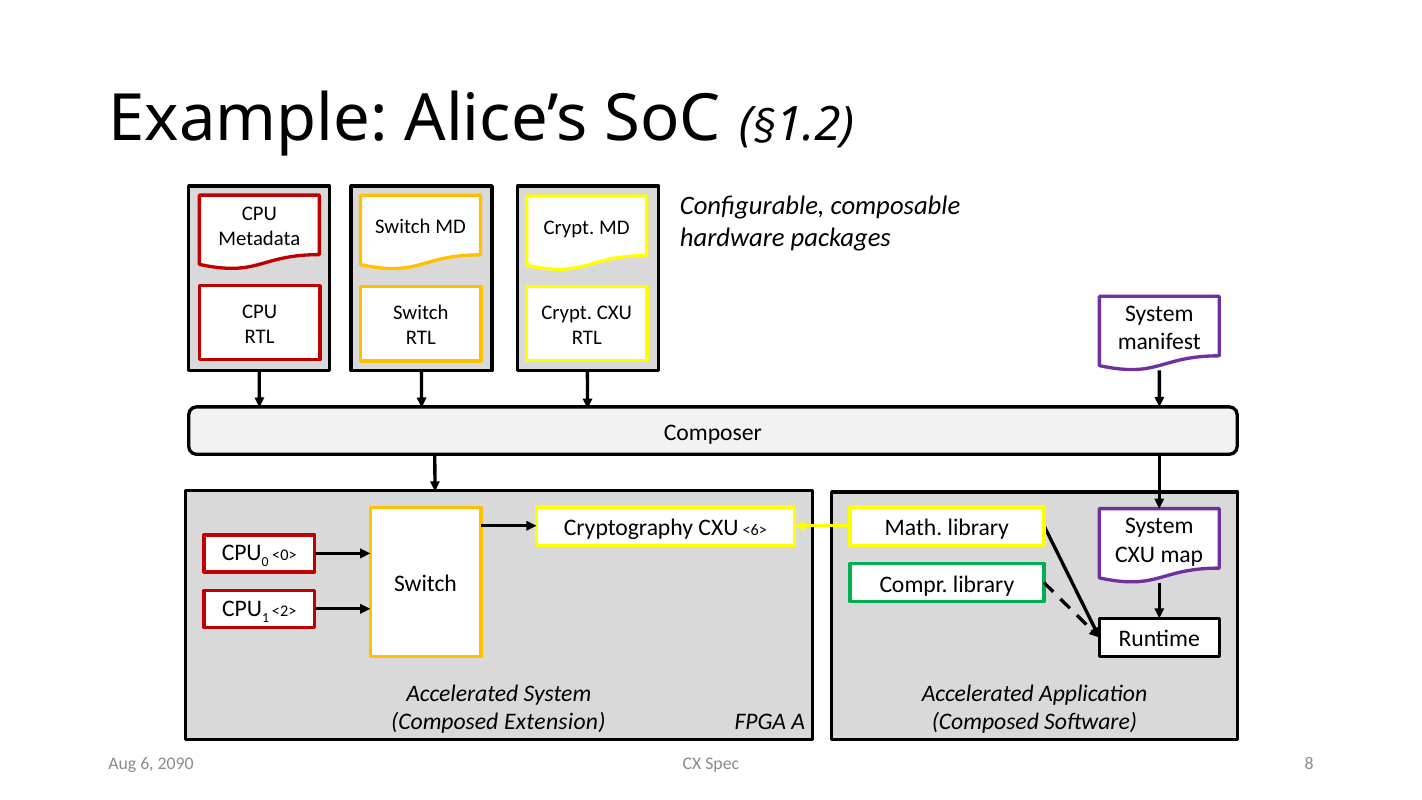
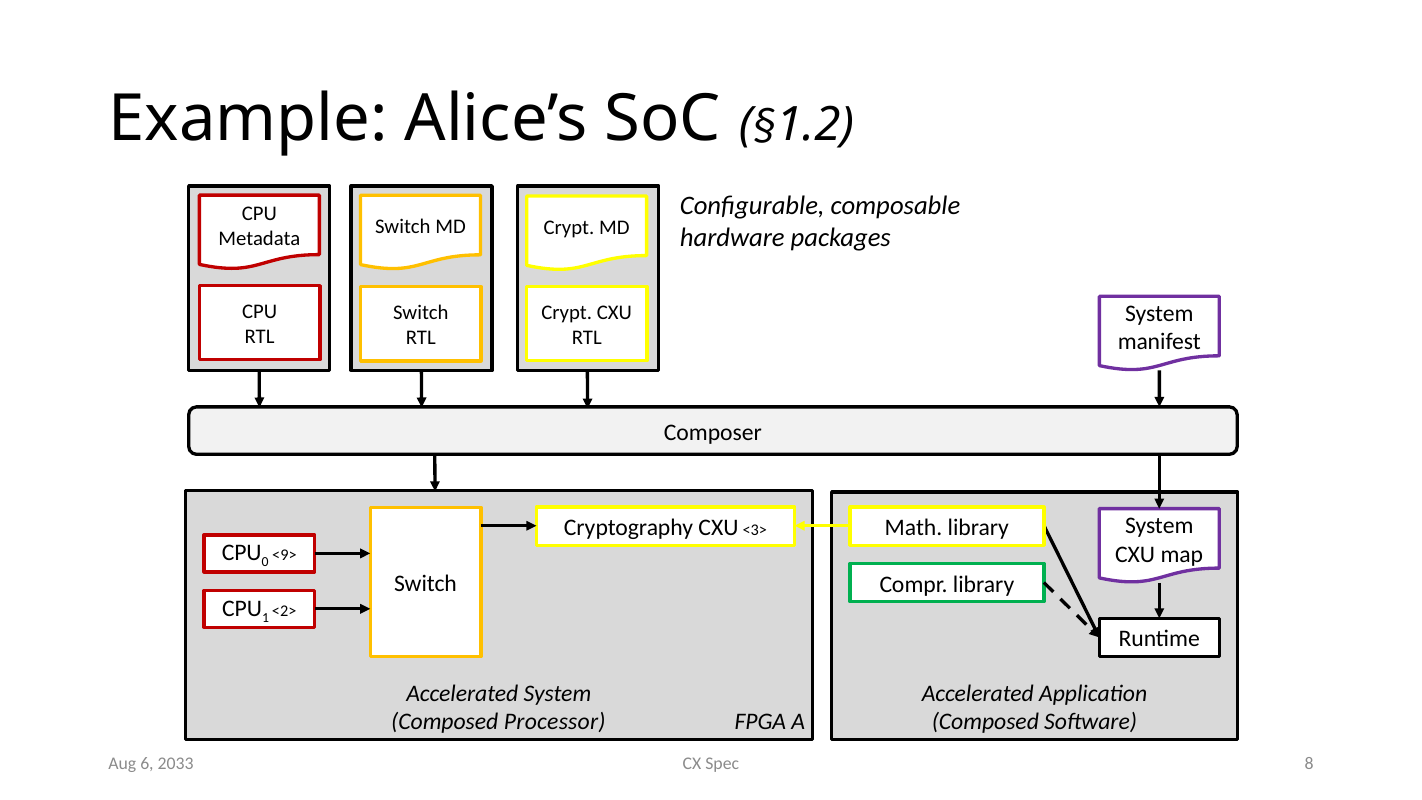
<6>: <6> -> <3>
<0>: <0> -> <9>
Extension: Extension -> Processor
2090: 2090 -> 2033
